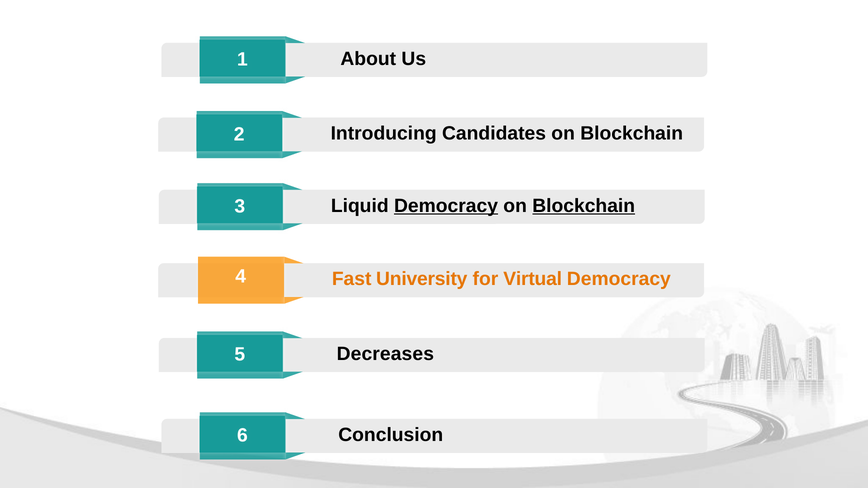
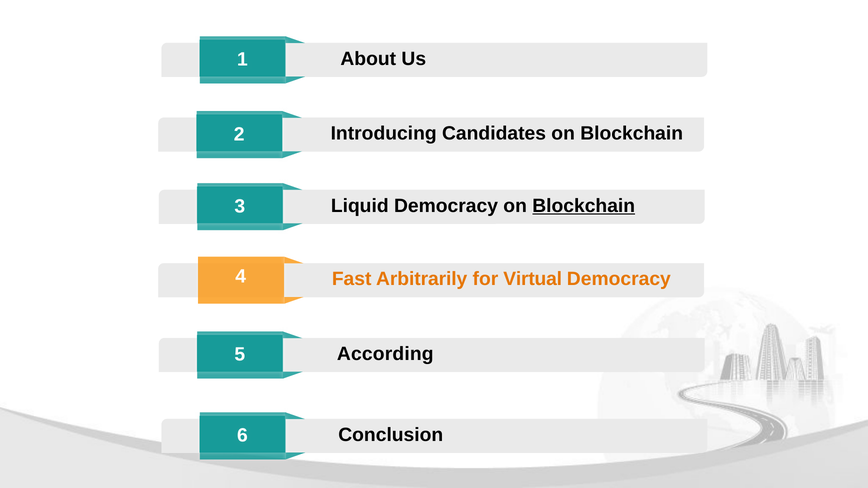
Democracy at (446, 206) underline: present -> none
University: University -> Arbitrarily
Decreases: Decreases -> According
